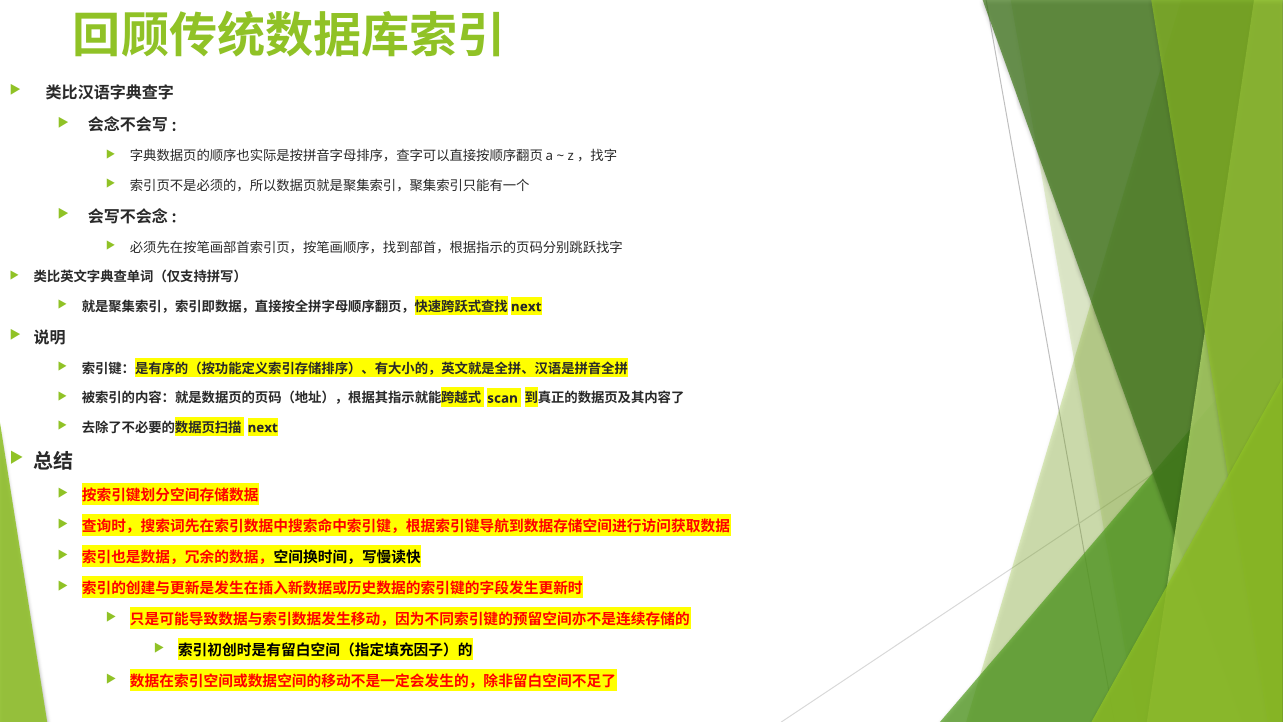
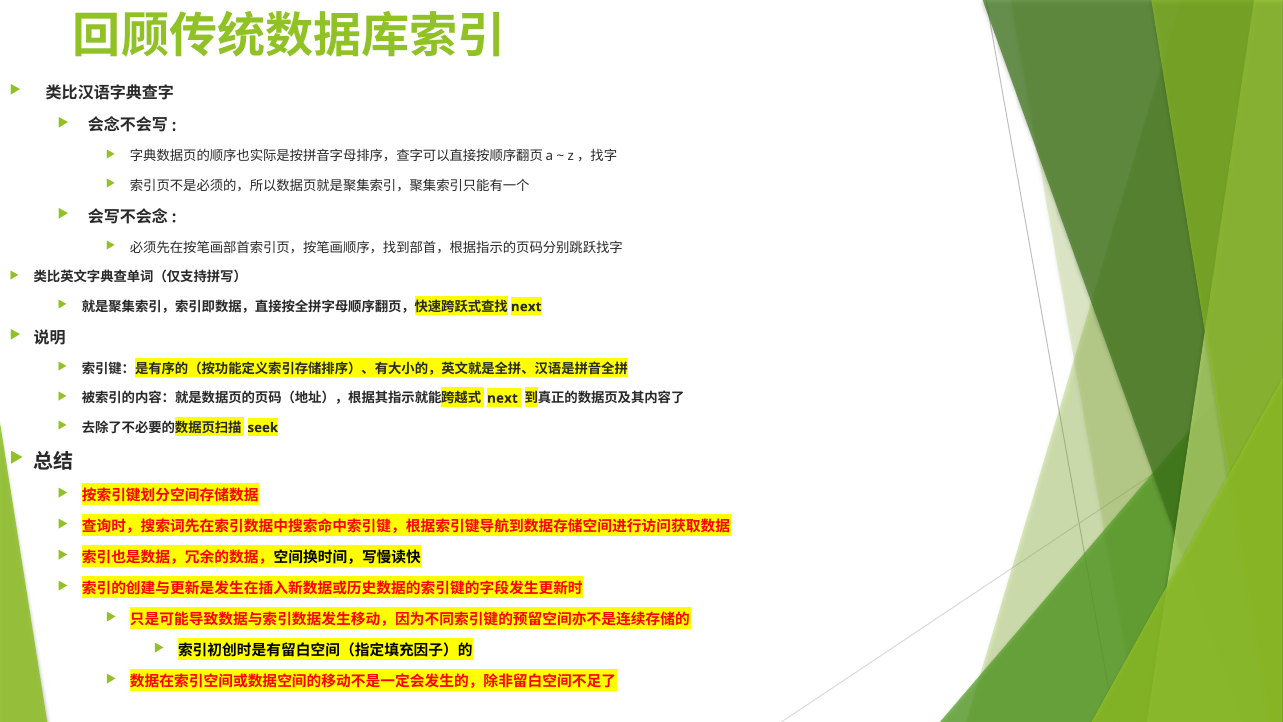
scan at (503, 398): scan -> next
next at (263, 428): next -> seek
